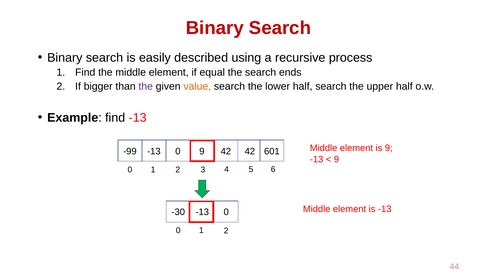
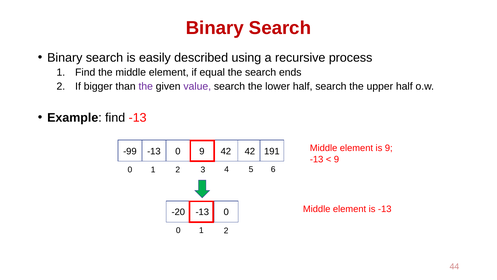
value colour: orange -> purple
601: 601 -> 191
-30: -30 -> -20
